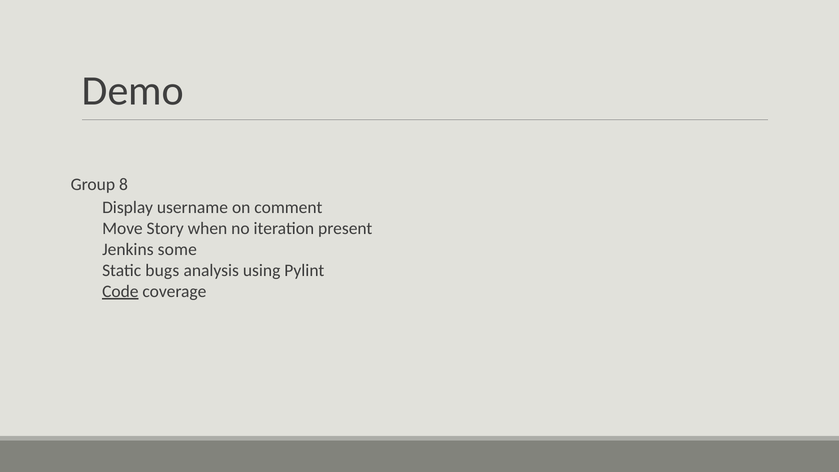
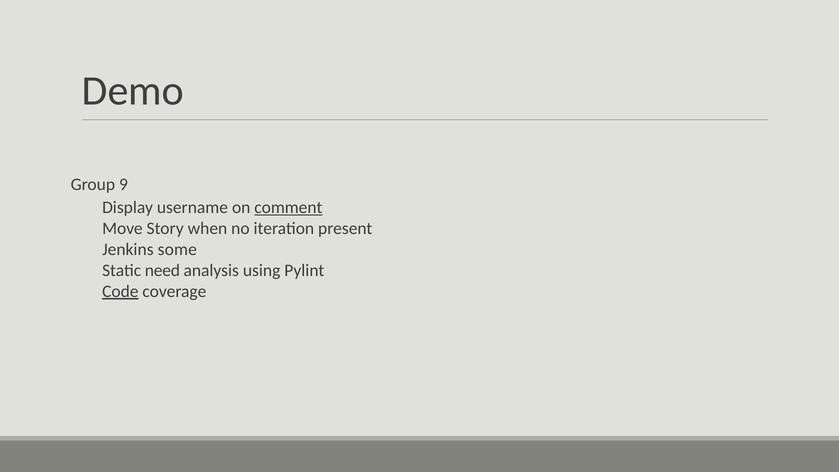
8: 8 -> 9
comment underline: none -> present
bugs: bugs -> need
